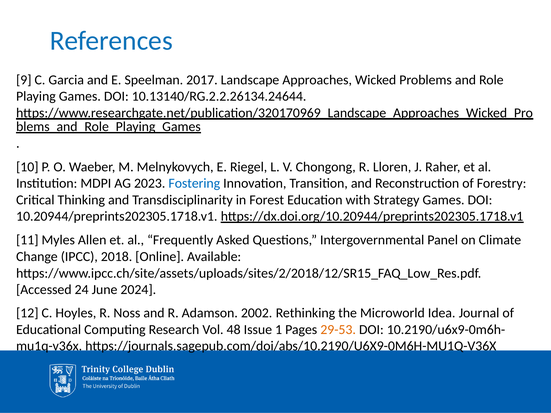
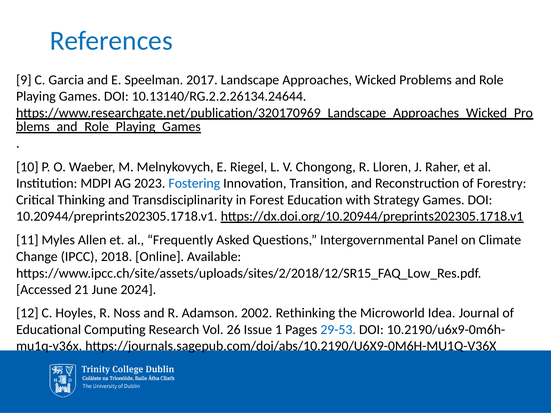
24: 24 -> 21
48: 48 -> 26
29-53 colour: orange -> blue
